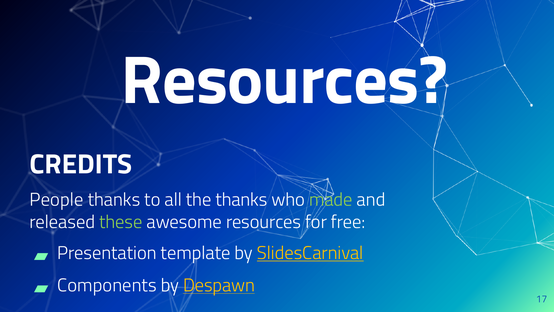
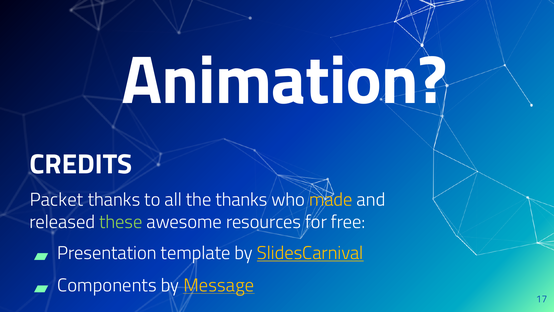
Resources at (285, 81): Resources -> Animation
People: People -> Packet
made colour: light green -> yellow
Despawn: Despawn -> Message
